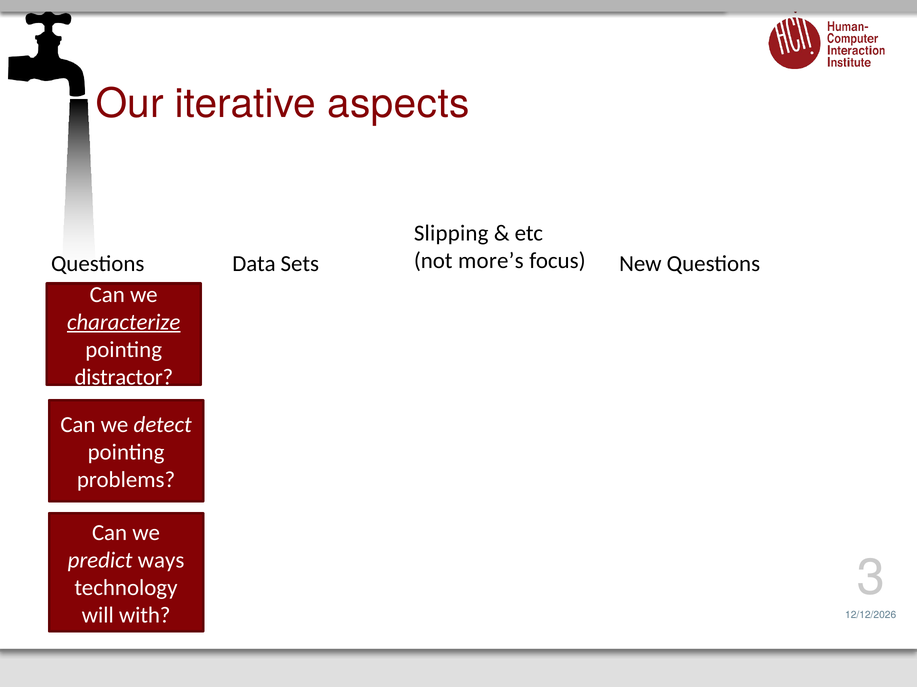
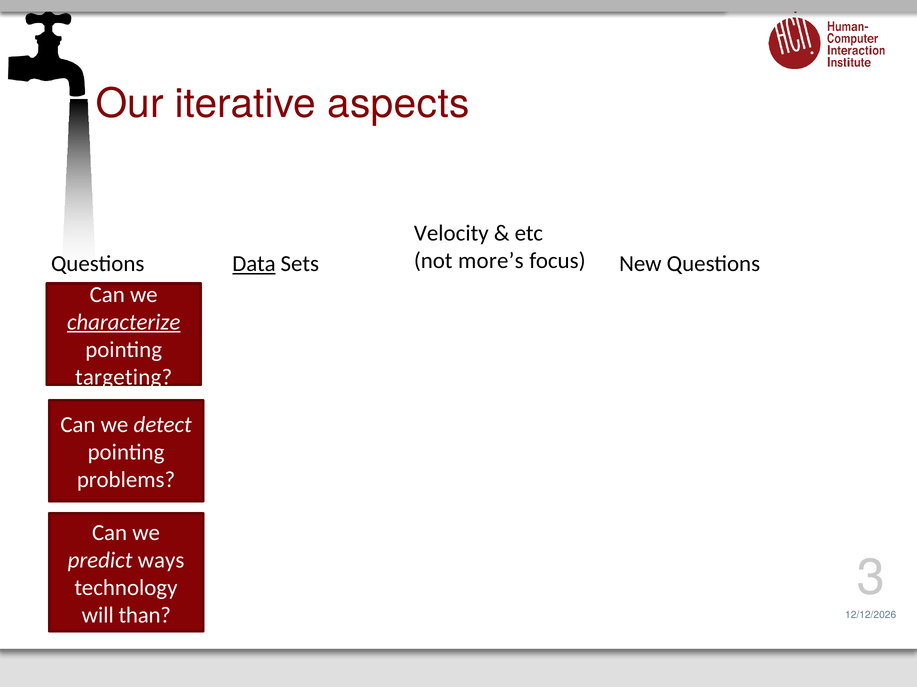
Slipping: Slipping -> Velocity
Data underline: none -> present
distractor: distractor -> targeting
with: with -> than
